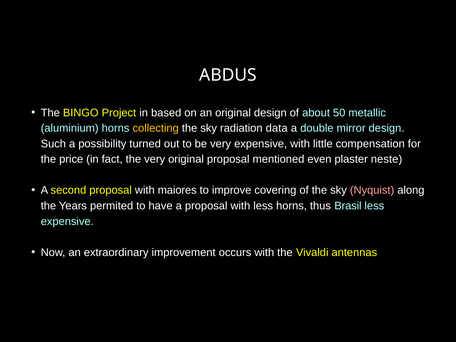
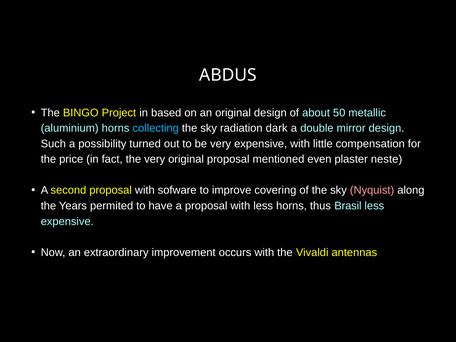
collecting colour: yellow -> light blue
data: data -> dark
maiores: maiores -> sofware
